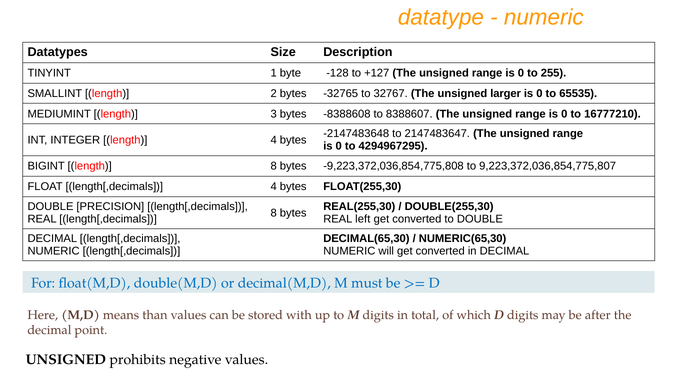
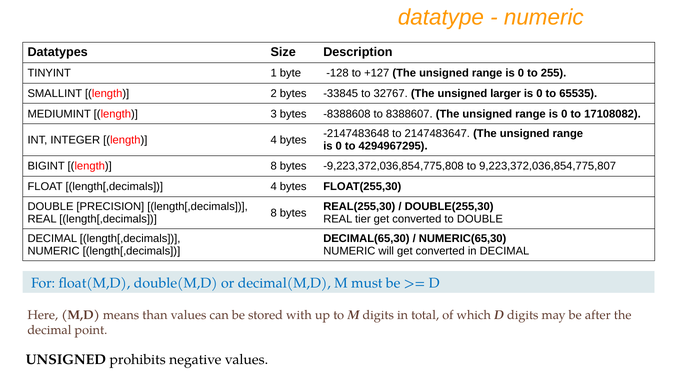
-32765: -32765 -> -33845
16777210: 16777210 -> 17108082
left: left -> tier
